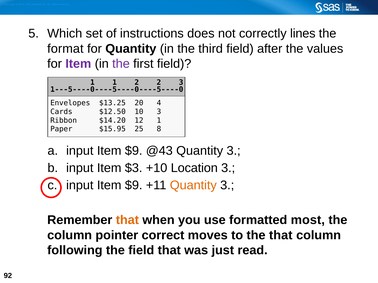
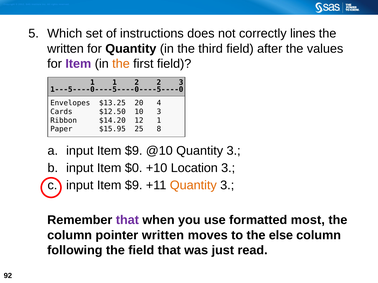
format at (65, 49): format -> written
the at (121, 64) colour: purple -> orange
@43: @43 -> @10
$3: $3 -> $0
that at (127, 220) colour: orange -> purple
pointer correct: correct -> written
the that: that -> else
